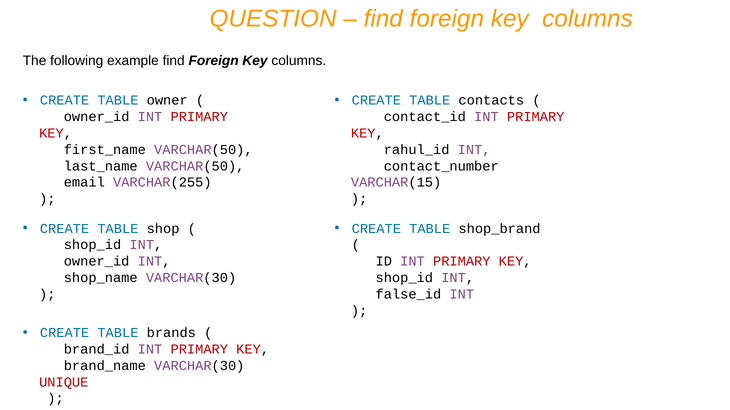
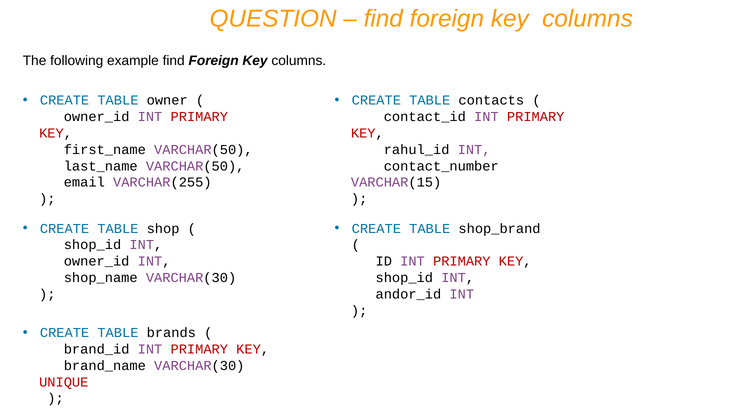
false_id: false_id -> andor_id
